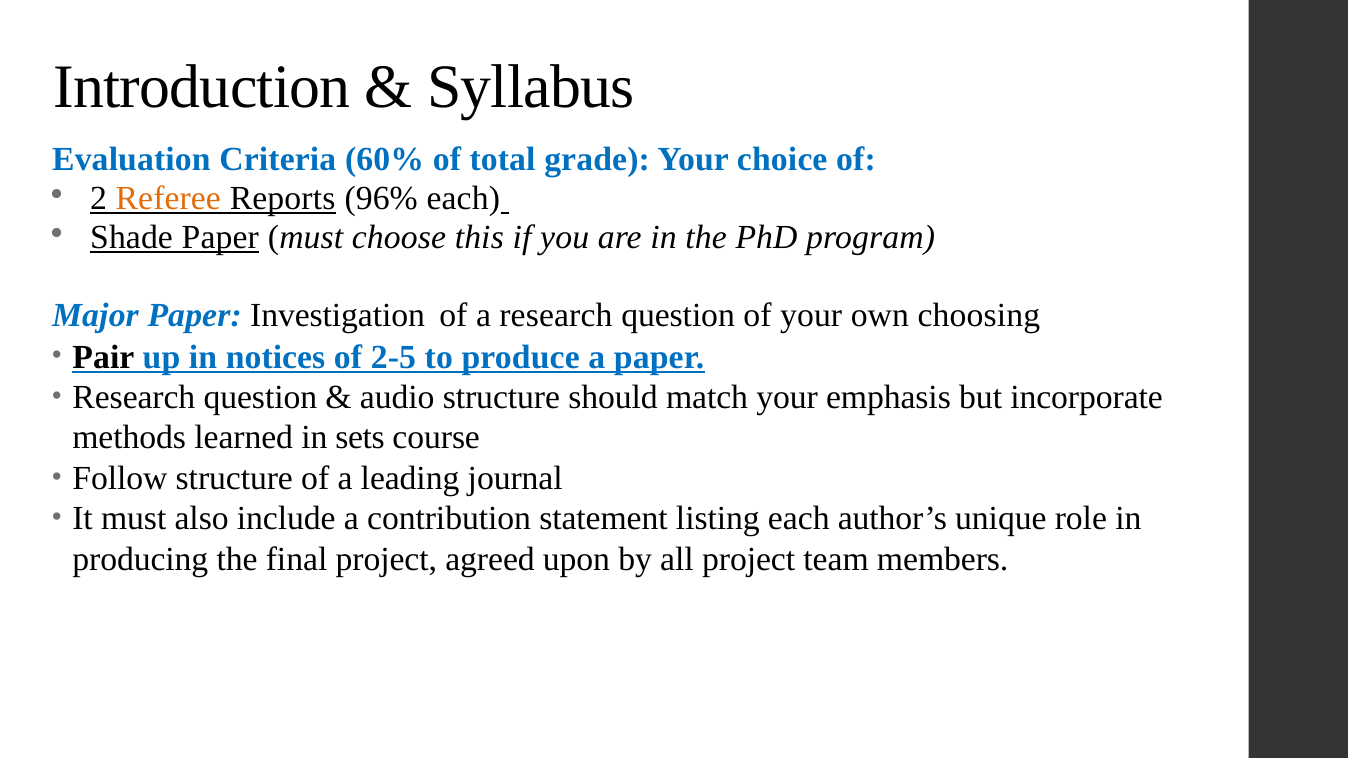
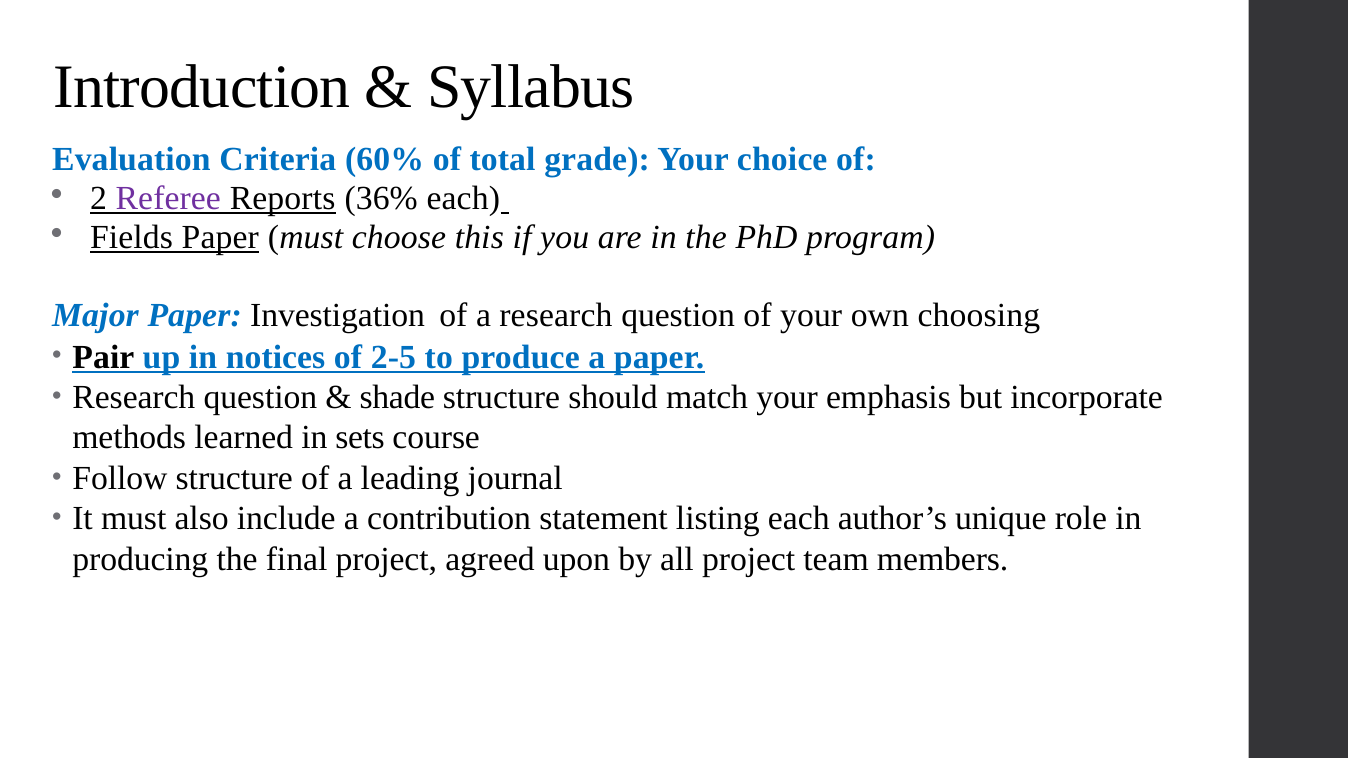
Referee colour: orange -> purple
96%: 96% -> 36%
Shade: Shade -> Fields
audio: audio -> shade
